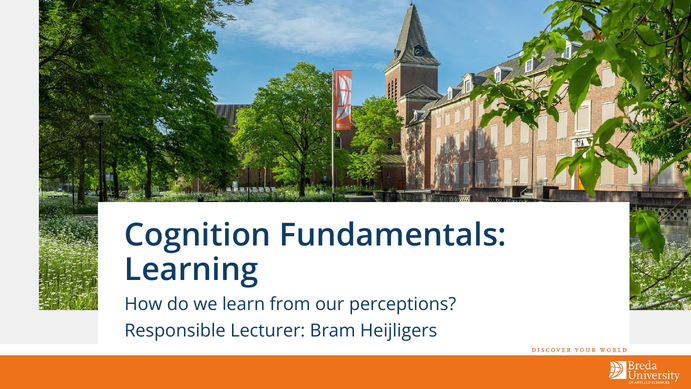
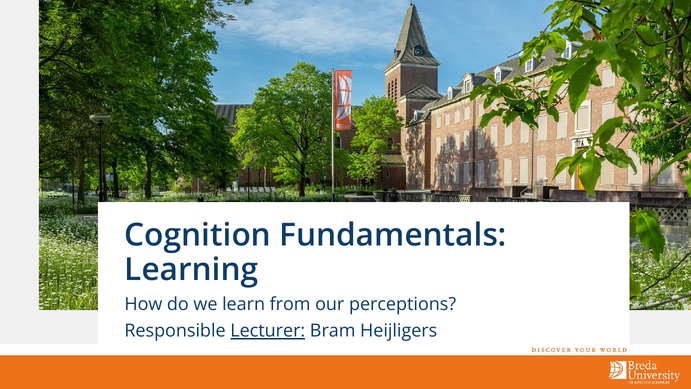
Lecturer underline: none -> present
